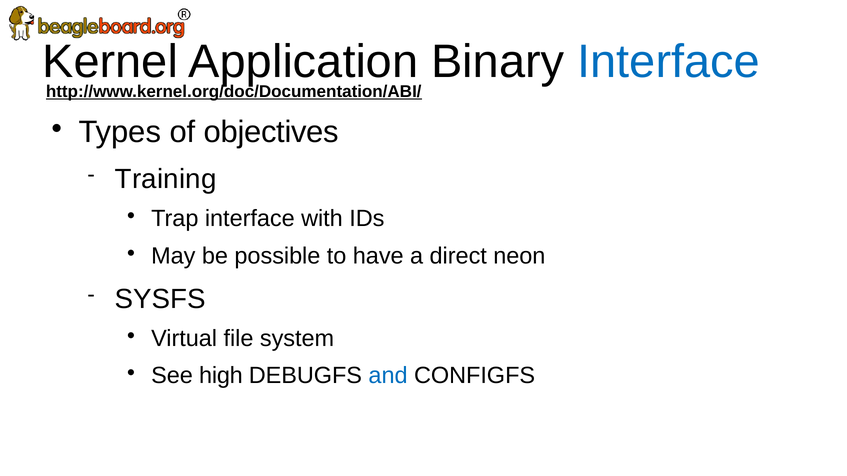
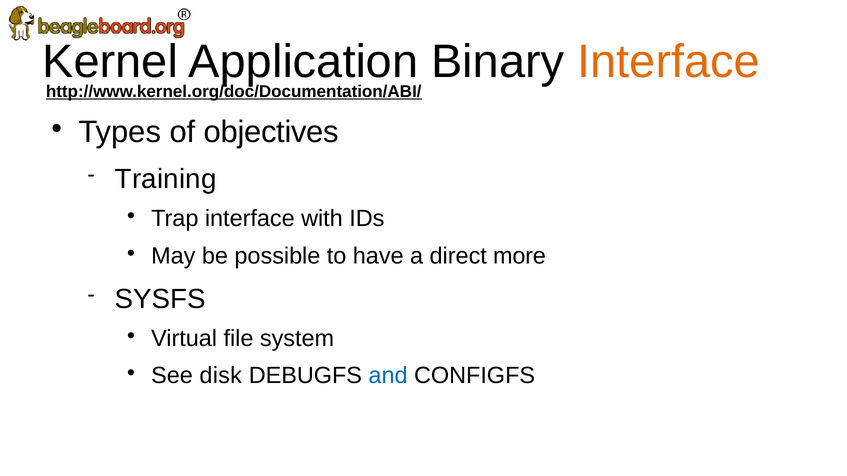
Interface at (669, 62) colour: blue -> orange
neon: neon -> more
high: high -> disk
